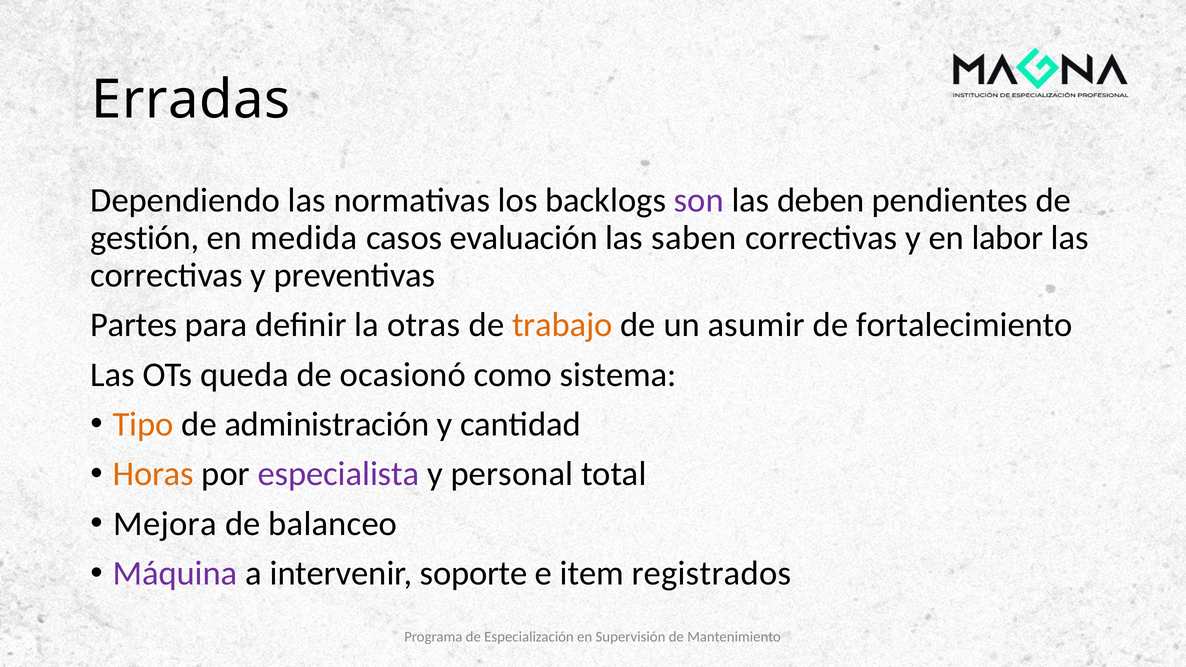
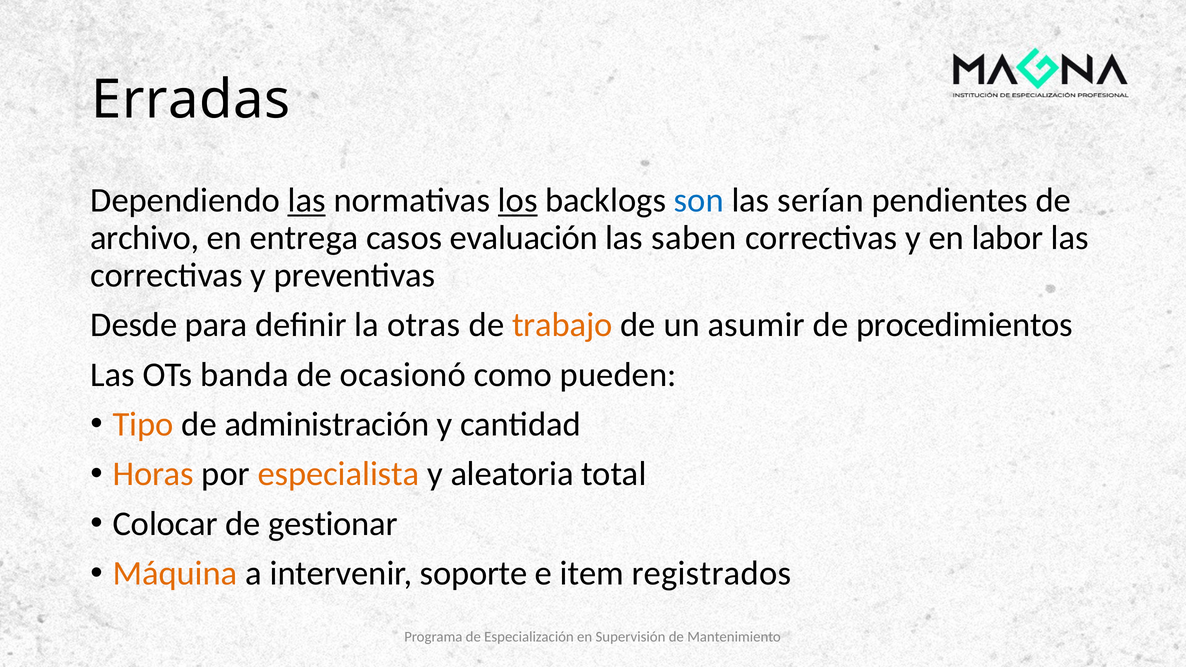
las at (307, 201) underline: none -> present
los underline: none -> present
son colour: purple -> blue
deben: deben -> serían
gestión: gestión -> archivo
medida: medida -> entrega
Partes: Partes -> Desde
fortalecimiento: fortalecimiento -> procedimientos
queda: queda -> banda
sistema: sistema -> pueden
especialista colour: purple -> orange
personal: personal -> aleatoria
Mejora: Mejora -> Colocar
balanceo: balanceo -> gestionar
Máquina colour: purple -> orange
